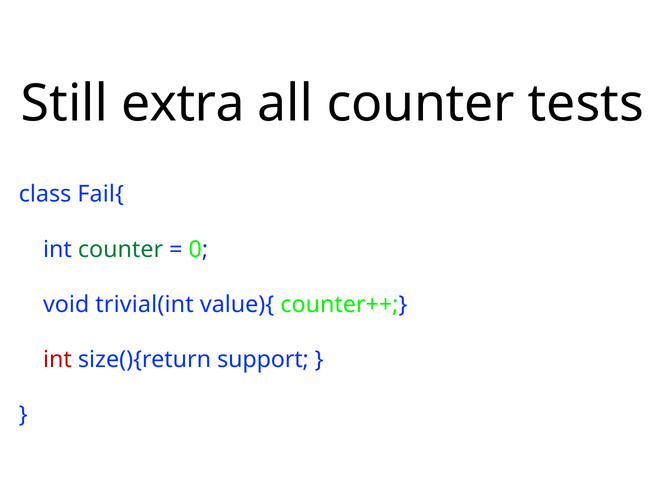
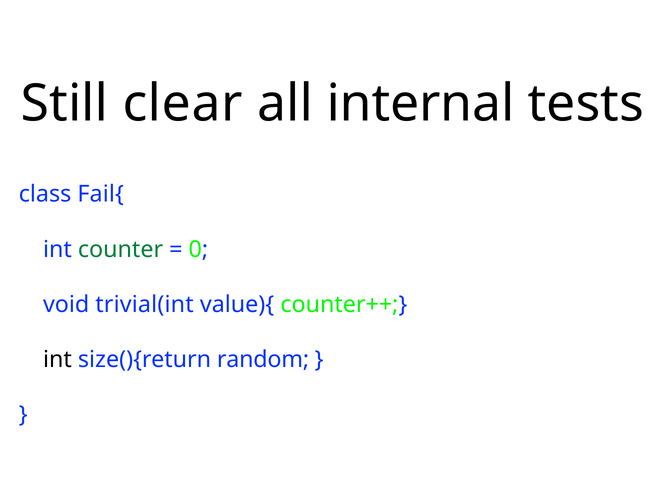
extra: extra -> clear
all counter: counter -> internal
int at (57, 360) colour: red -> black
support: support -> random
